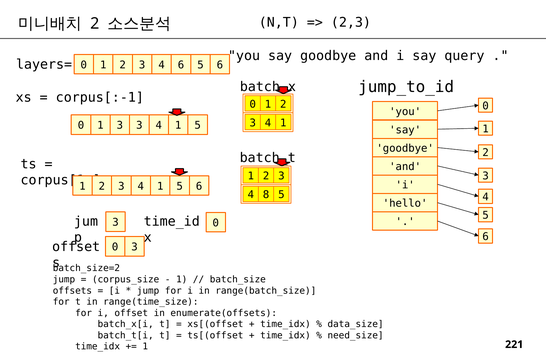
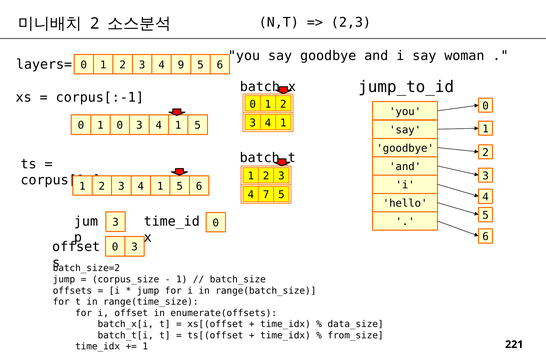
query: query -> woman
4 6: 6 -> 9
0 1 3: 3 -> 0
8: 8 -> 7
need_size: need_size -> from_size
